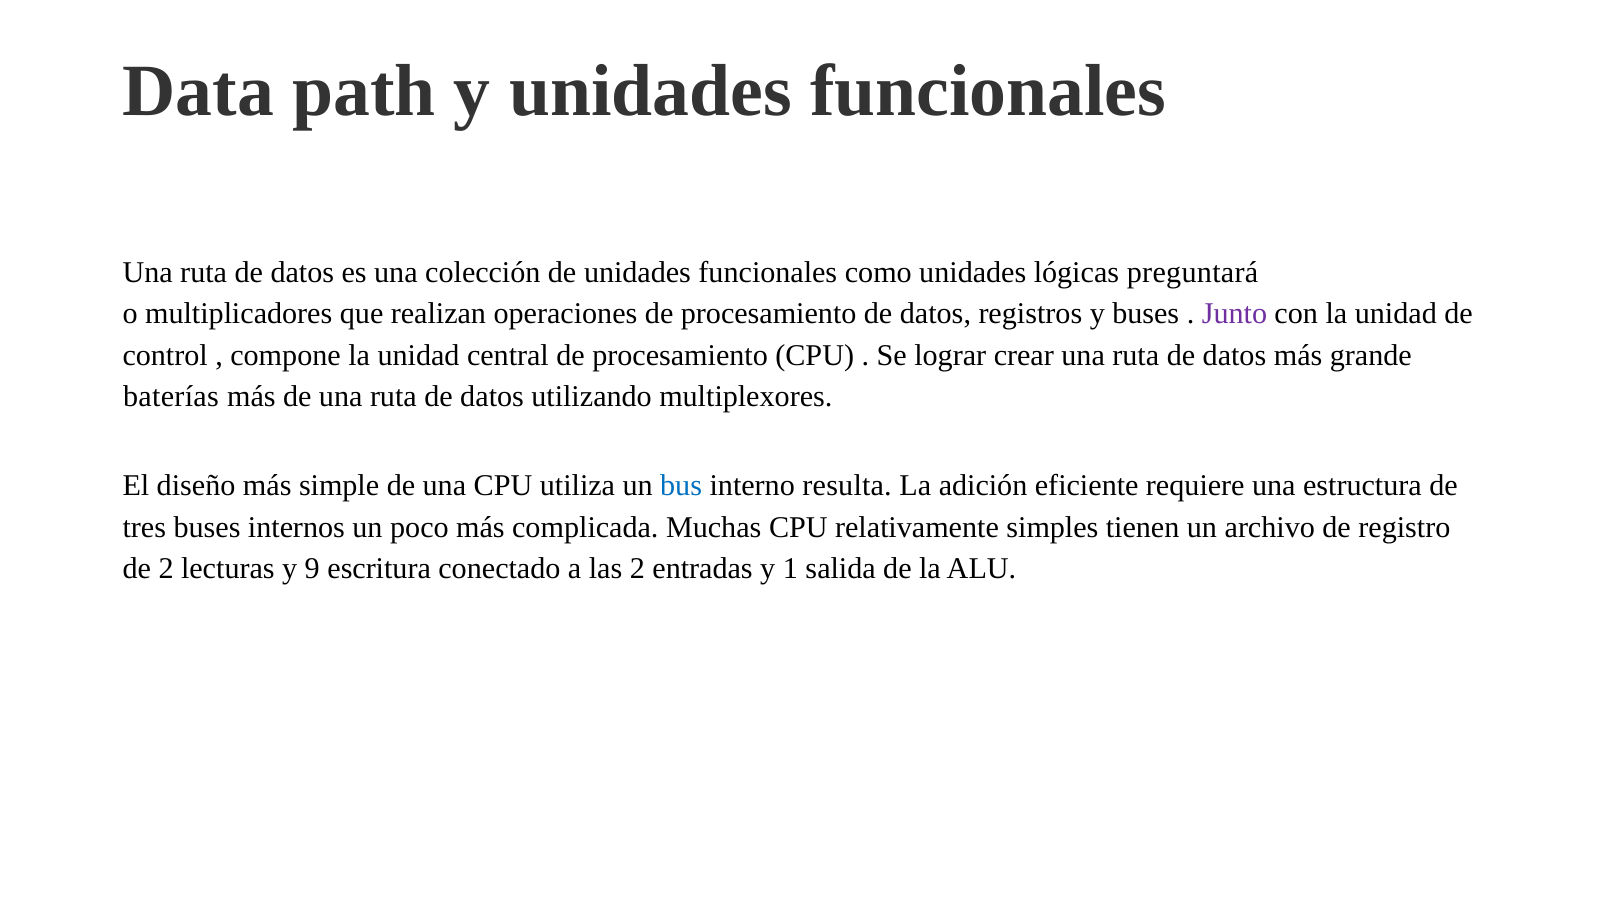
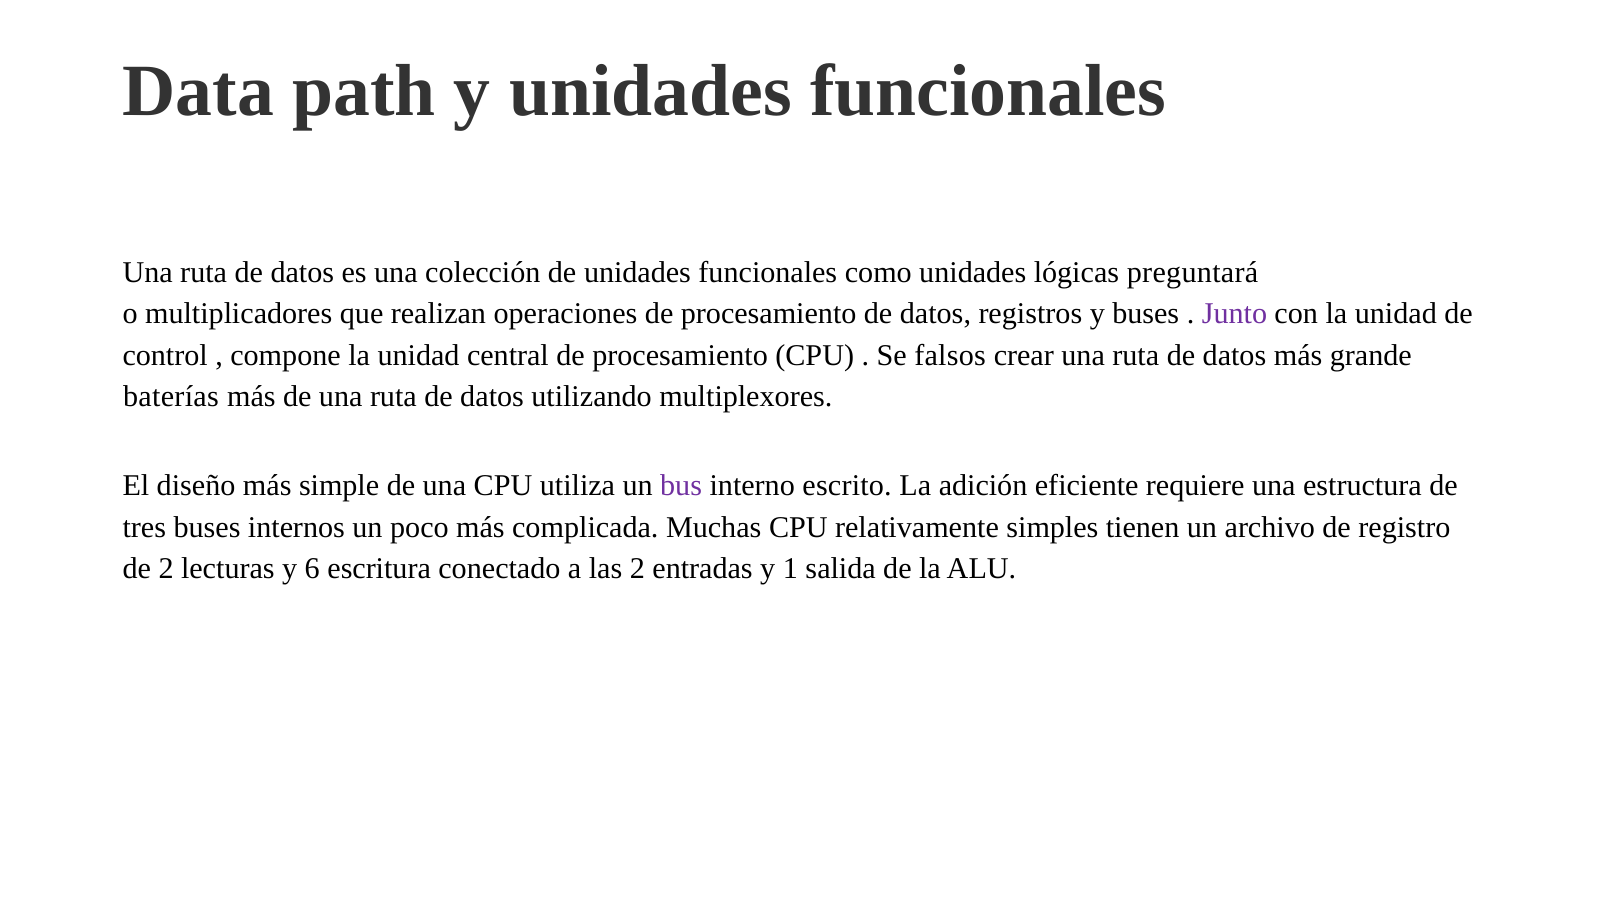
lograr: lograr -> falsos
bus colour: blue -> purple
resulta: resulta -> escrito
9: 9 -> 6
